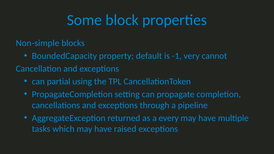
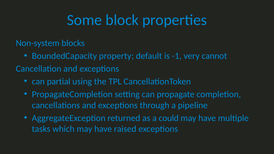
Non-simple: Non-simple -> Non-system
every: every -> could
